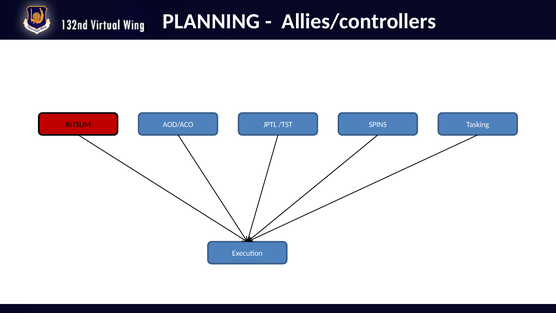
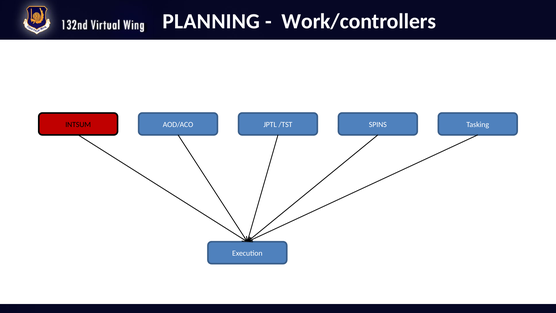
Allies/controllers: Allies/controllers -> Work/controllers
